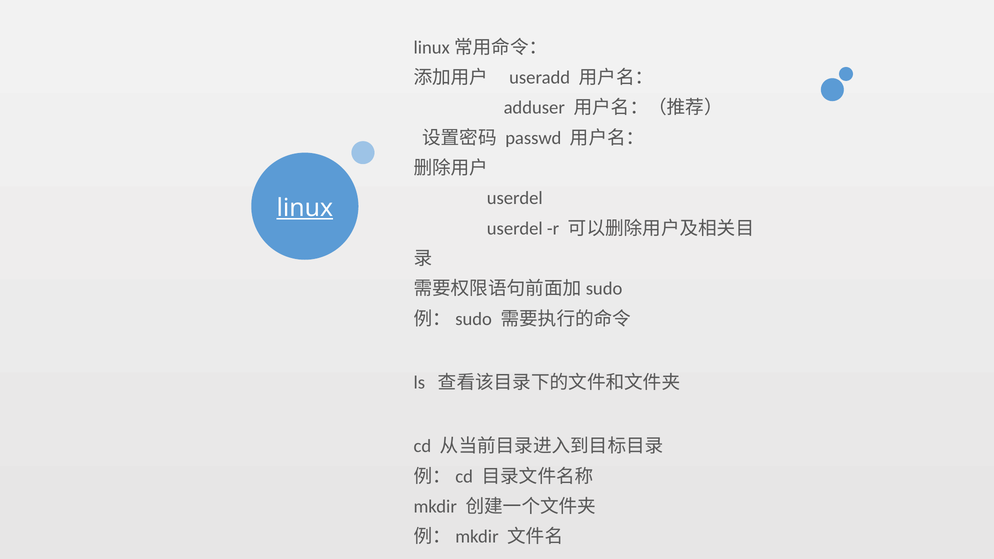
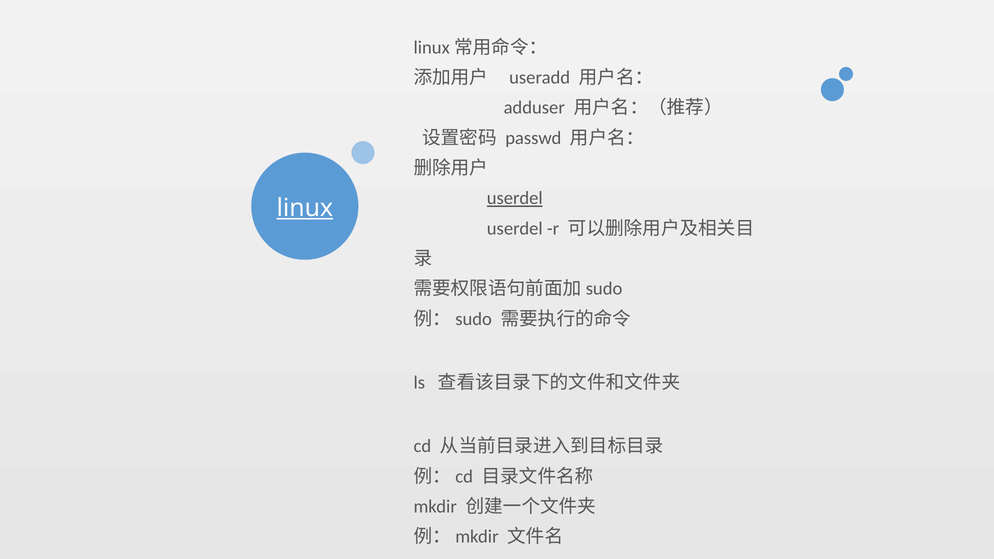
userdel at (515, 198) underline: none -> present
